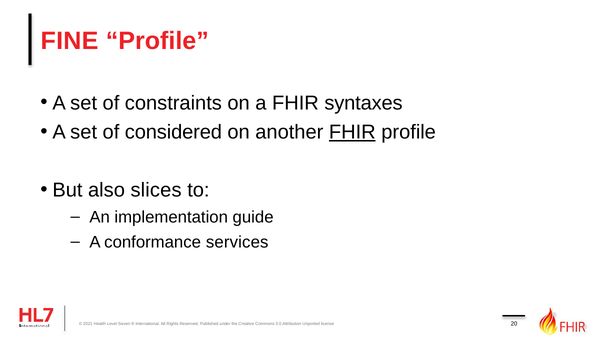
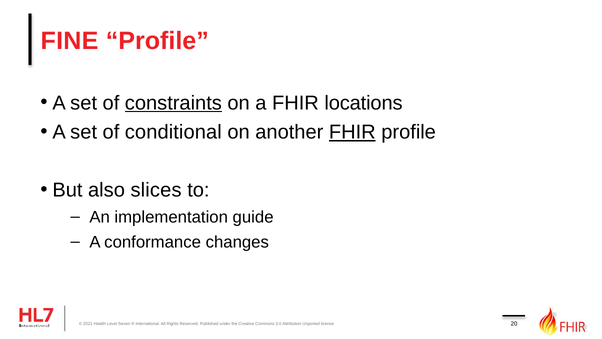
constraints underline: none -> present
syntaxes: syntaxes -> locations
considered: considered -> conditional
services: services -> changes
